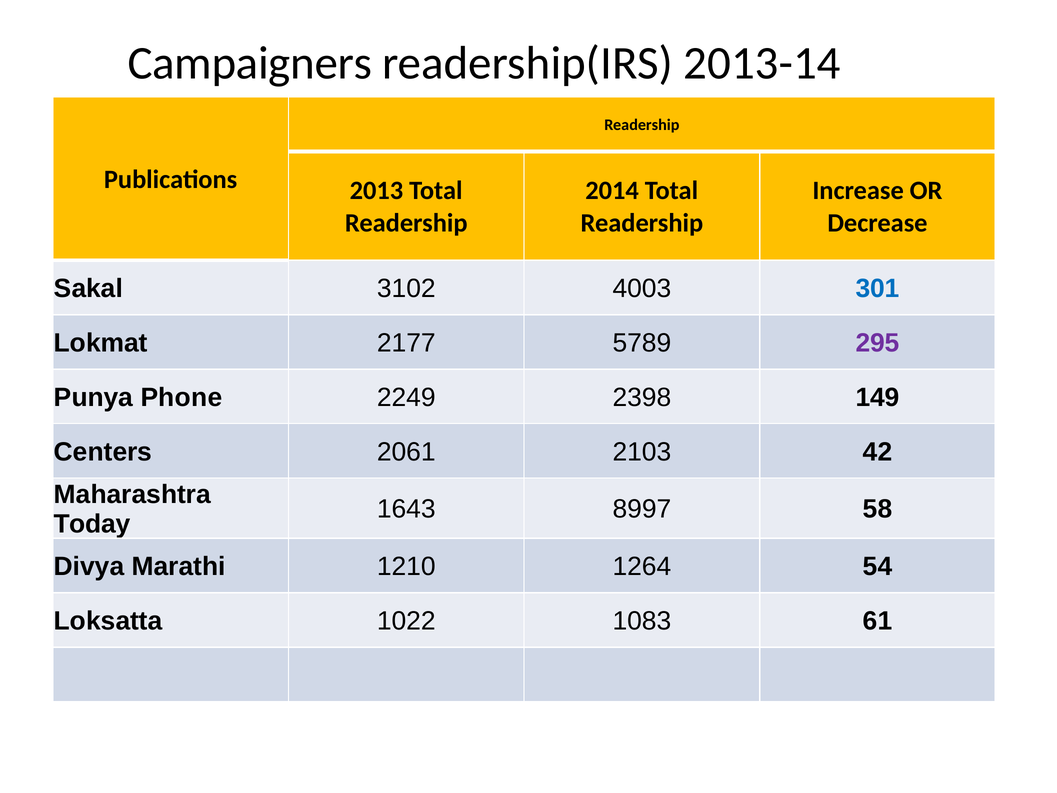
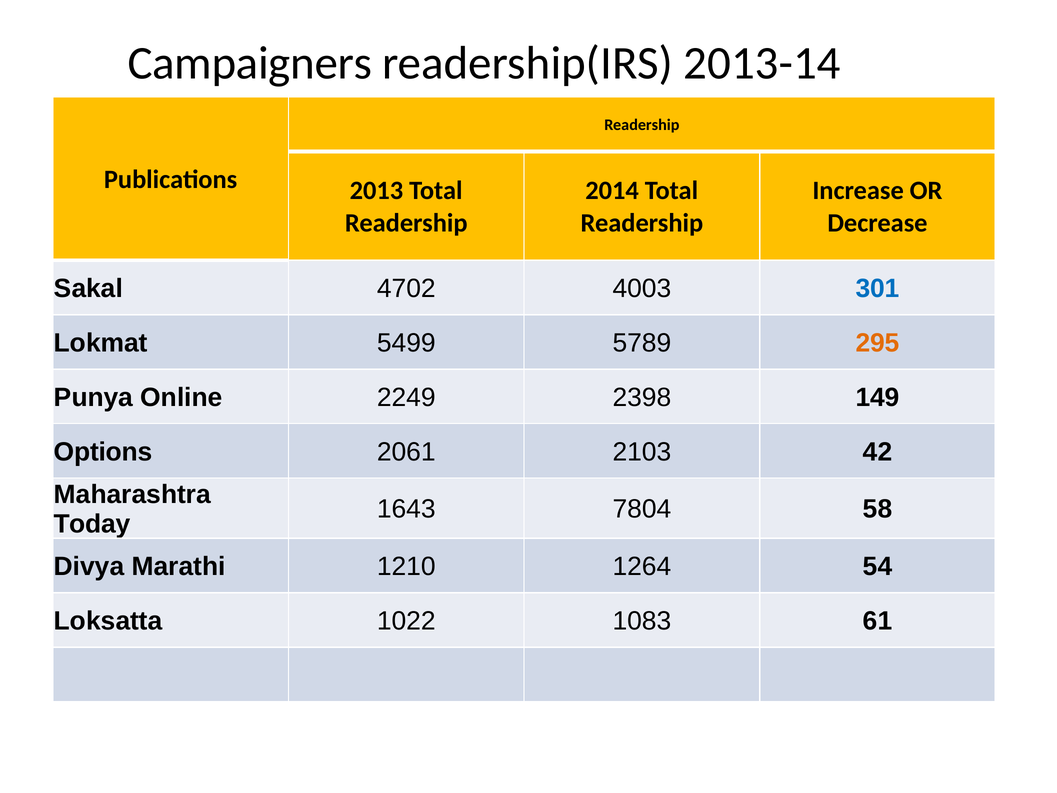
3102: 3102 -> 4702
2177: 2177 -> 5499
295 colour: purple -> orange
Phone: Phone -> Online
Centers: Centers -> Options
8997: 8997 -> 7804
